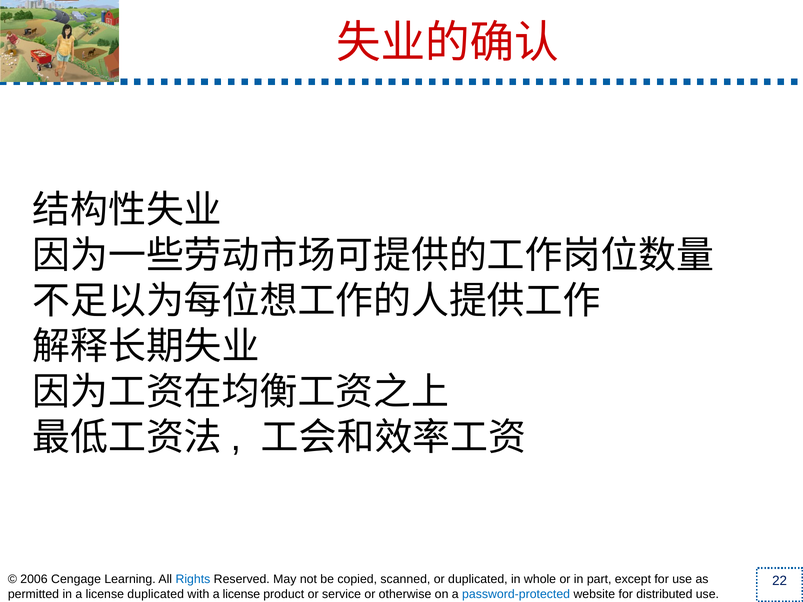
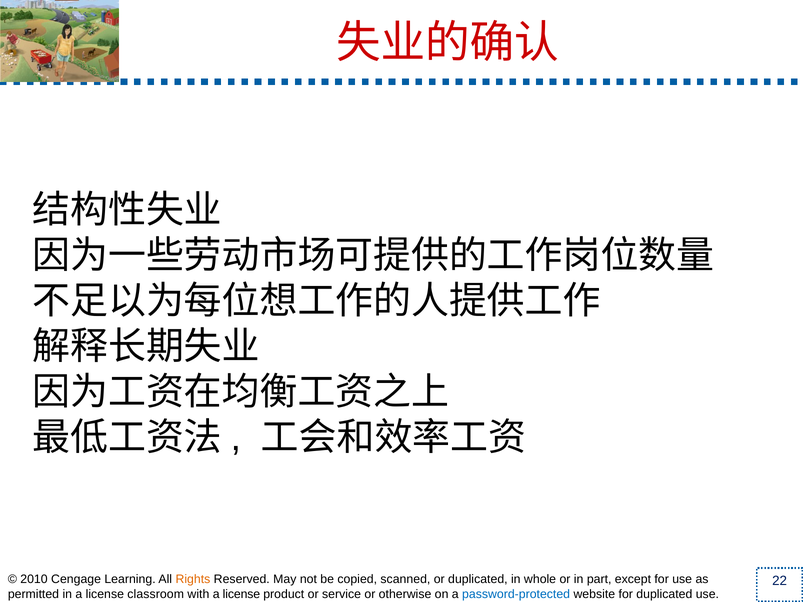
2006: 2006 -> 2010
Rights colour: blue -> orange
license duplicated: duplicated -> classroom
for distributed: distributed -> duplicated
